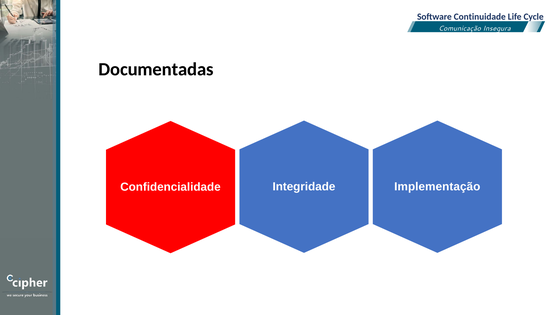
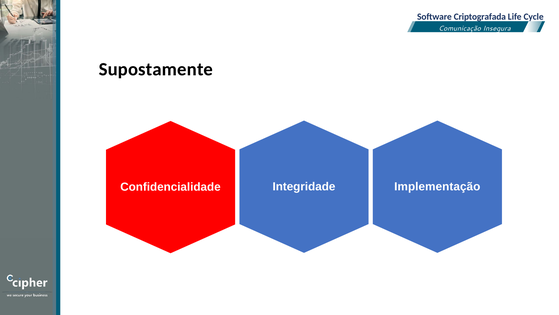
Continuidade: Continuidade -> Criptografada
Documentadas: Documentadas -> Supostamente
